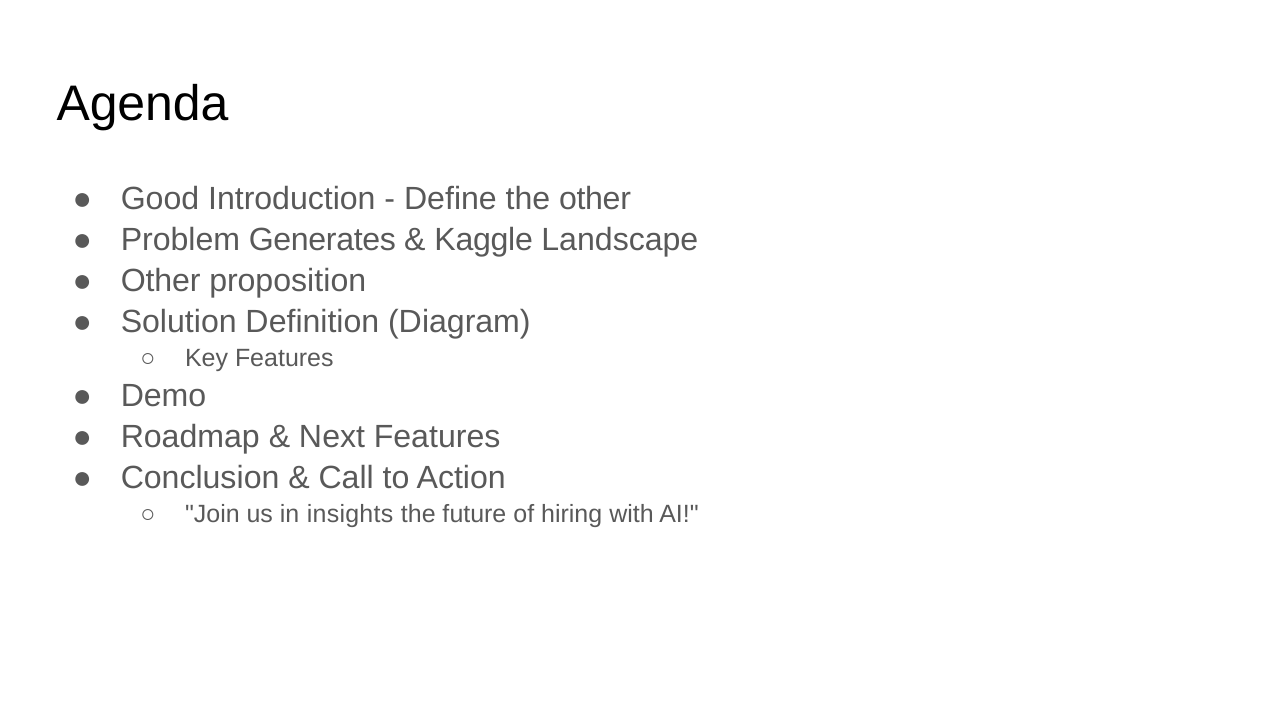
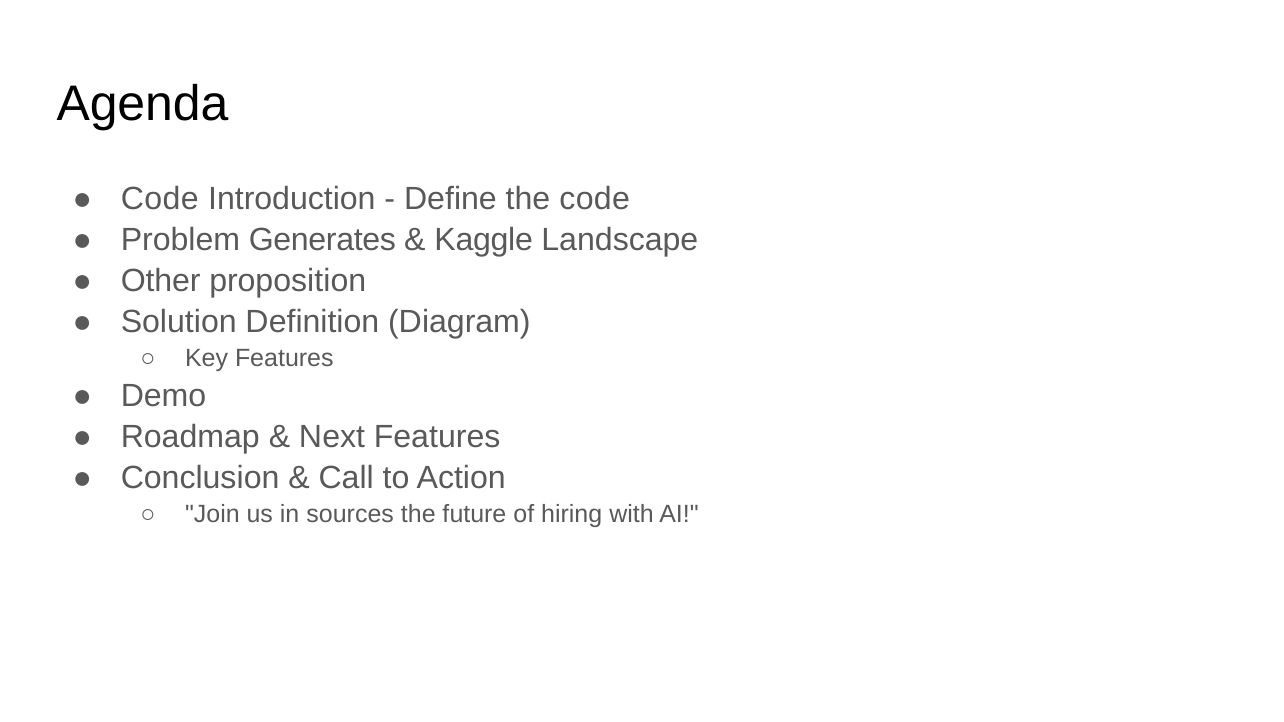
Good at (160, 199): Good -> Code
the other: other -> code
insights: insights -> sources
